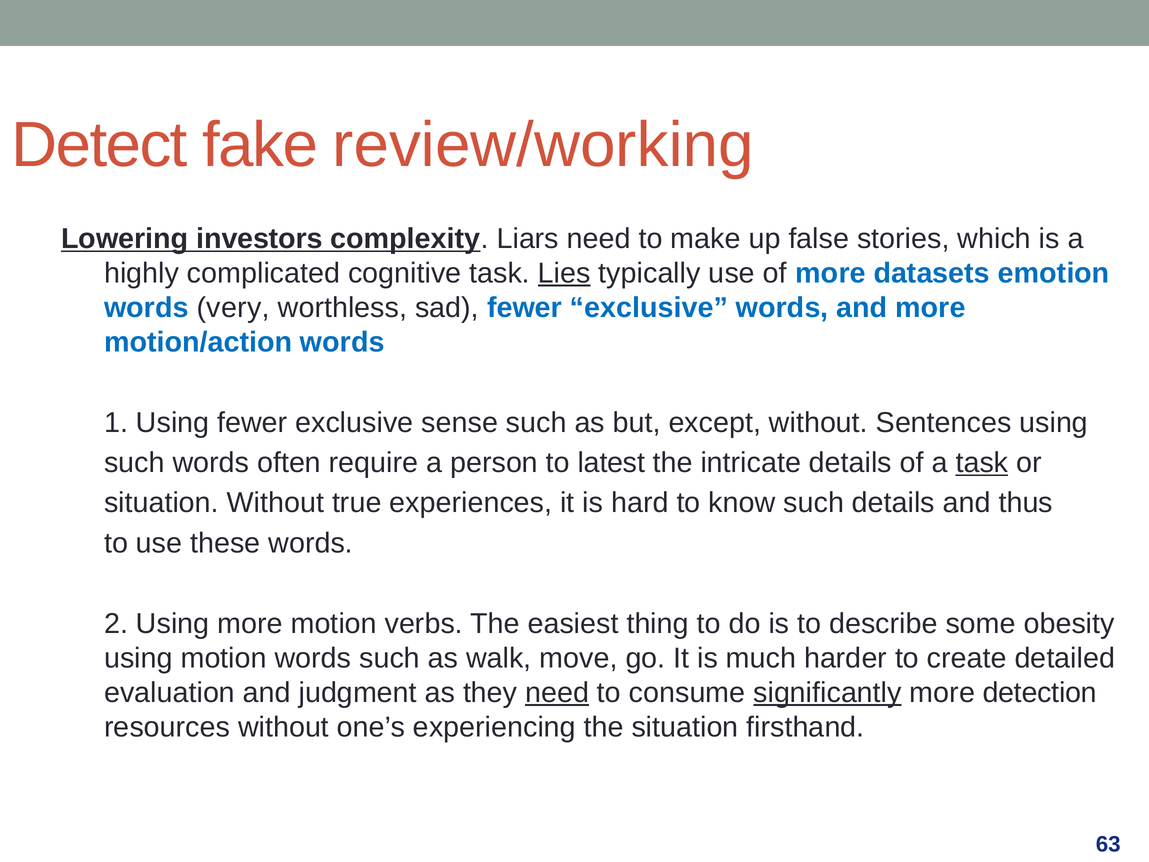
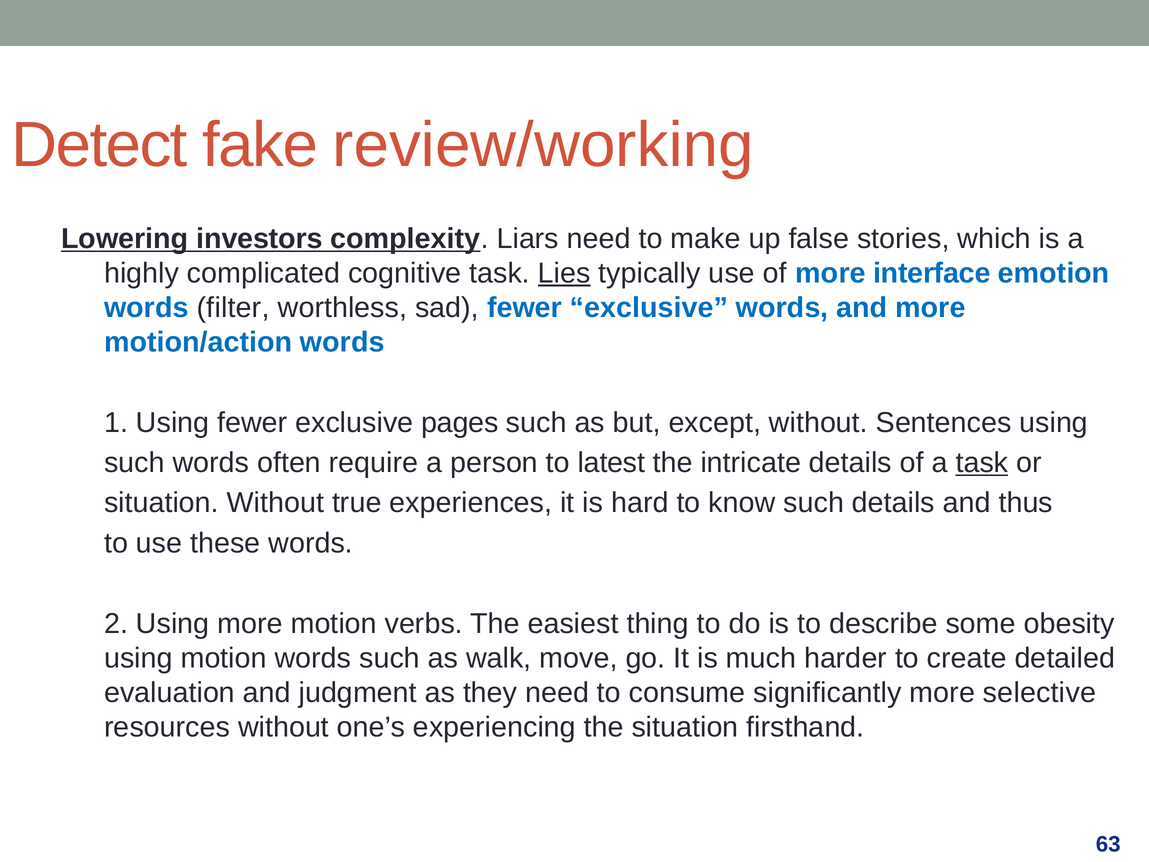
datasets: datasets -> interface
very: very -> filter
sense: sense -> pages
need at (557, 692) underline: present -> none
significantly underline: present -> none
detection: detection -> selective
